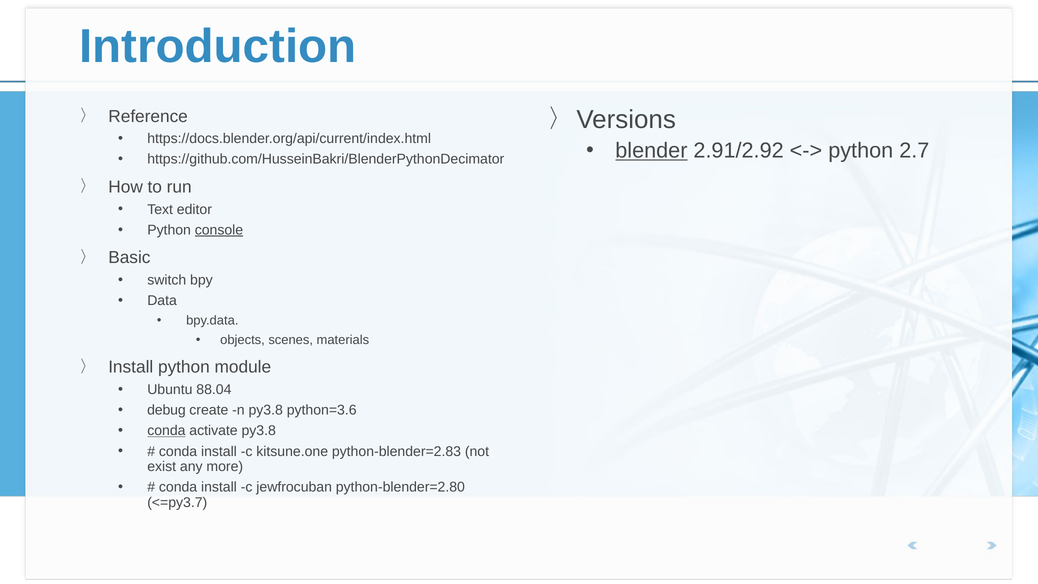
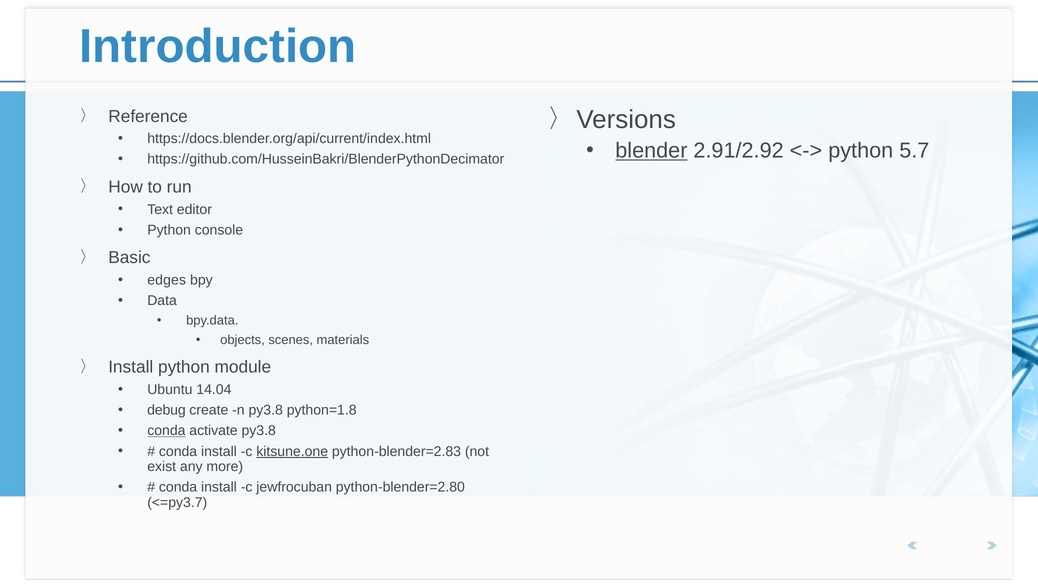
2.7: 2.7 -> 5.7
console underline: present -> none
switch: switch -> edges
88.04: 88.04 -> 14.04
python=3.6: python=3.6 -> python=1.8
kitsune.one underline: none -> present
